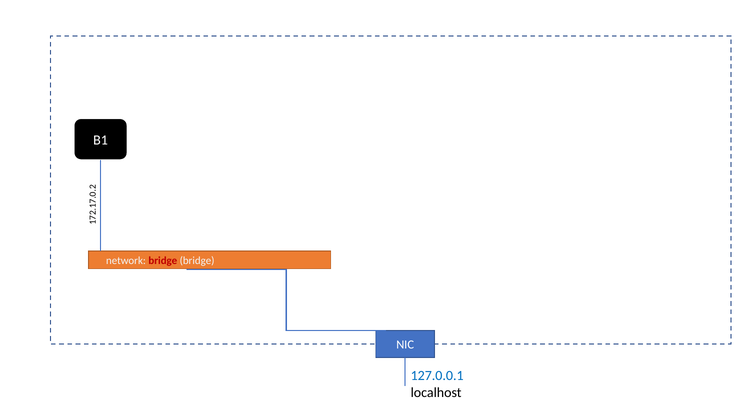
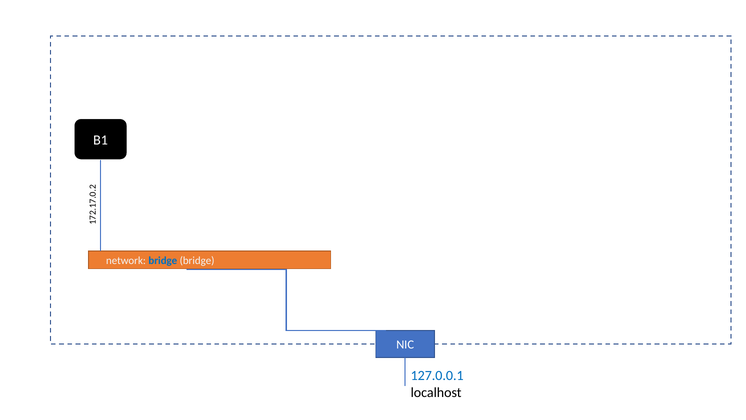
bridge at (163, 260) colour: red -> blue
